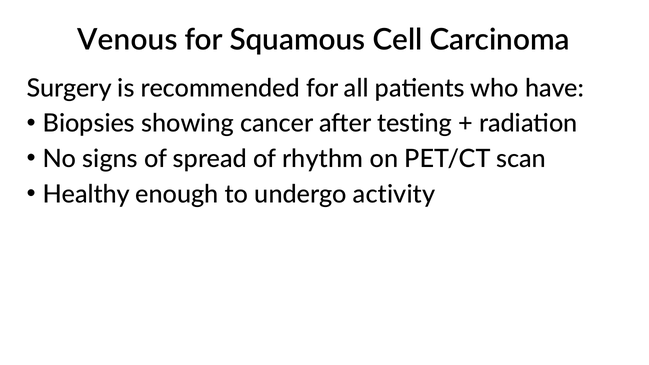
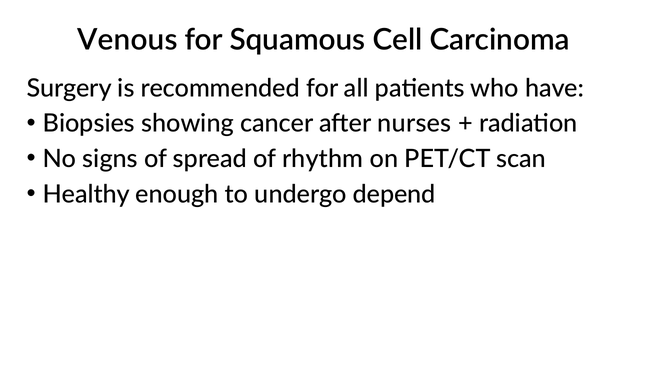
testing: testing -> nurses
activity: activity -> depend
